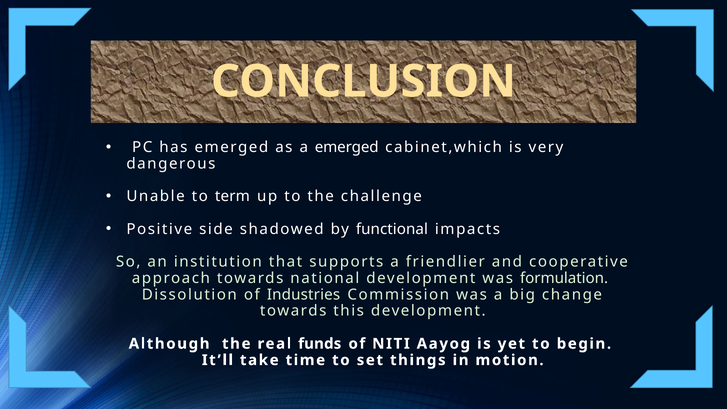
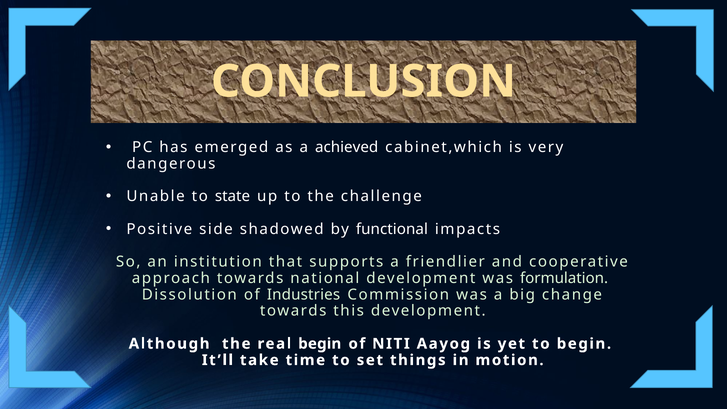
a emerged: emerged -> achieved
term: term -> state
real funds: funds -> begin
